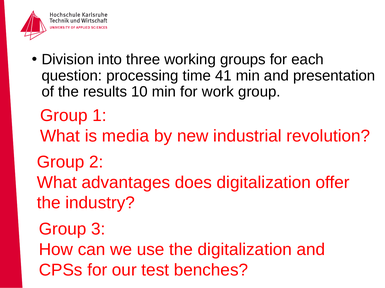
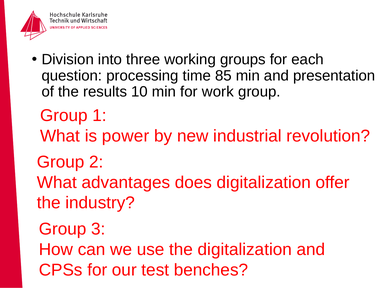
41: 41 -> 85
media: media -> power
